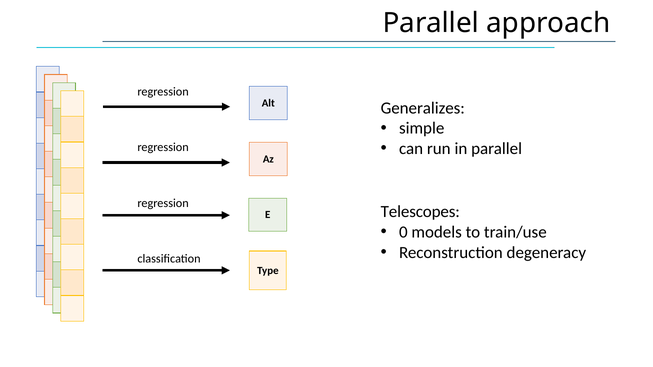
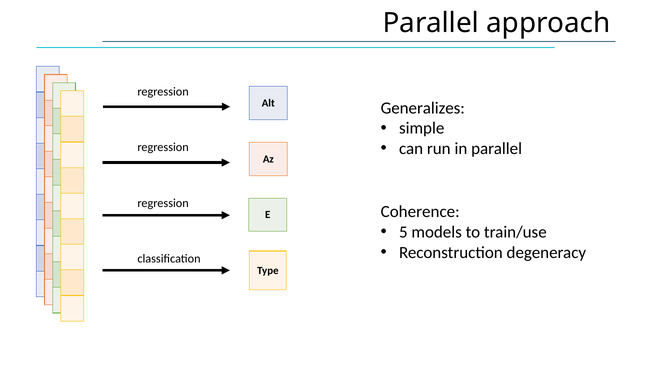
Telescopes: Telescopes -> Coherence
0: 0 -> 5
